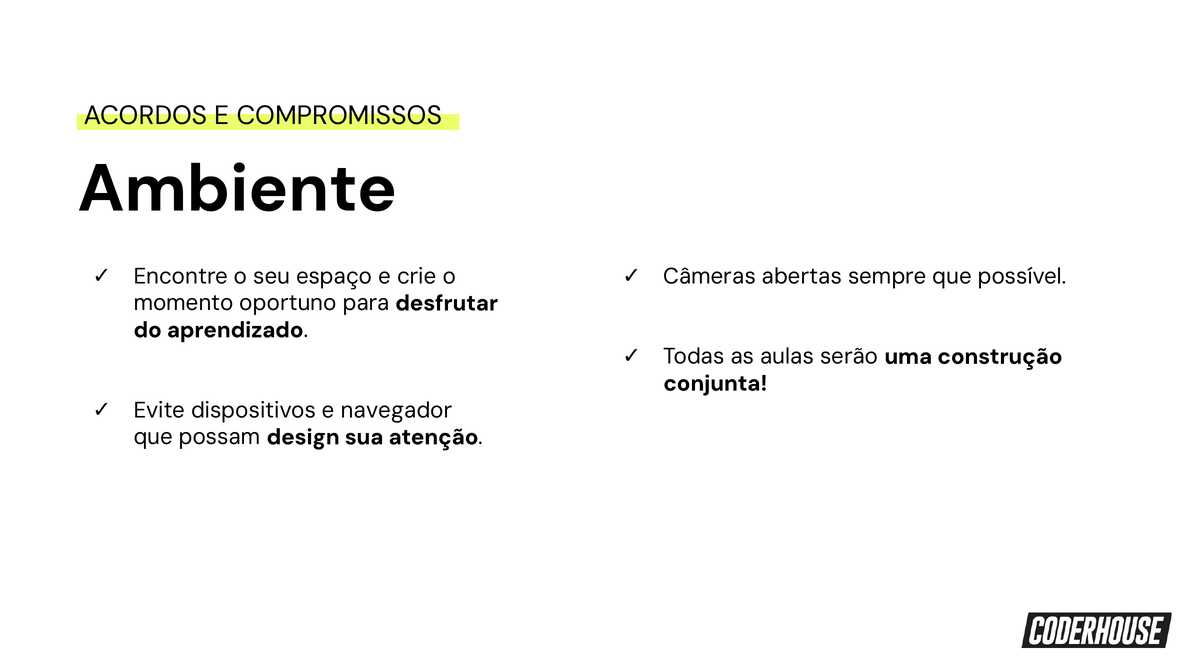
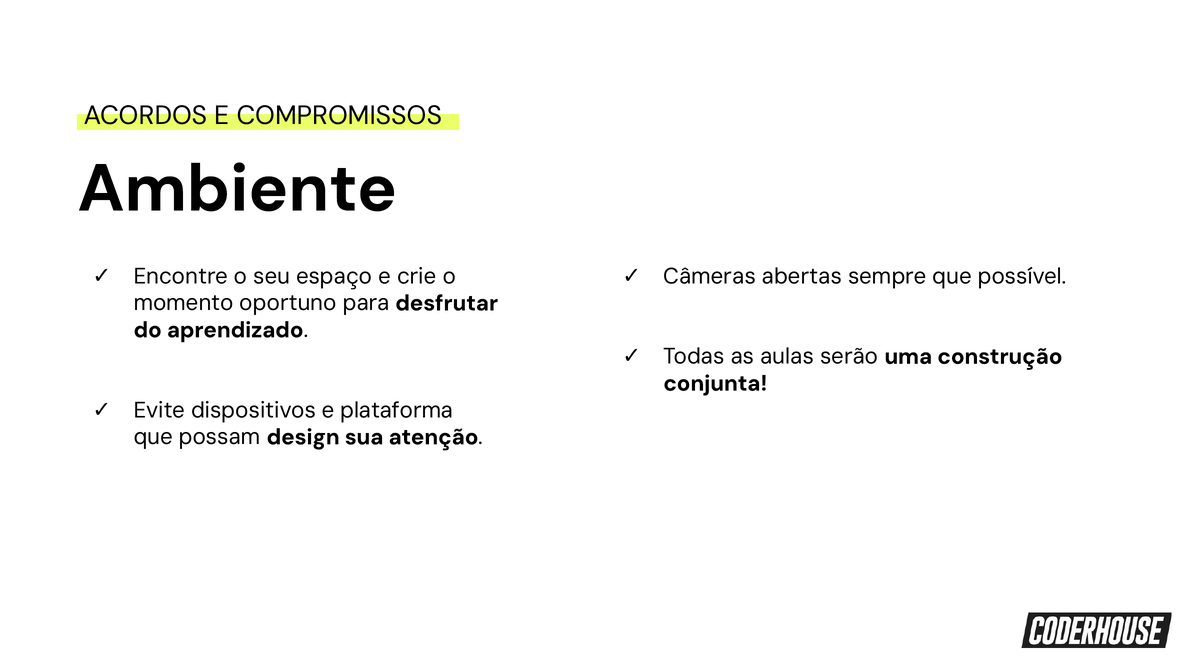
navegador: navegador -> plataforma
